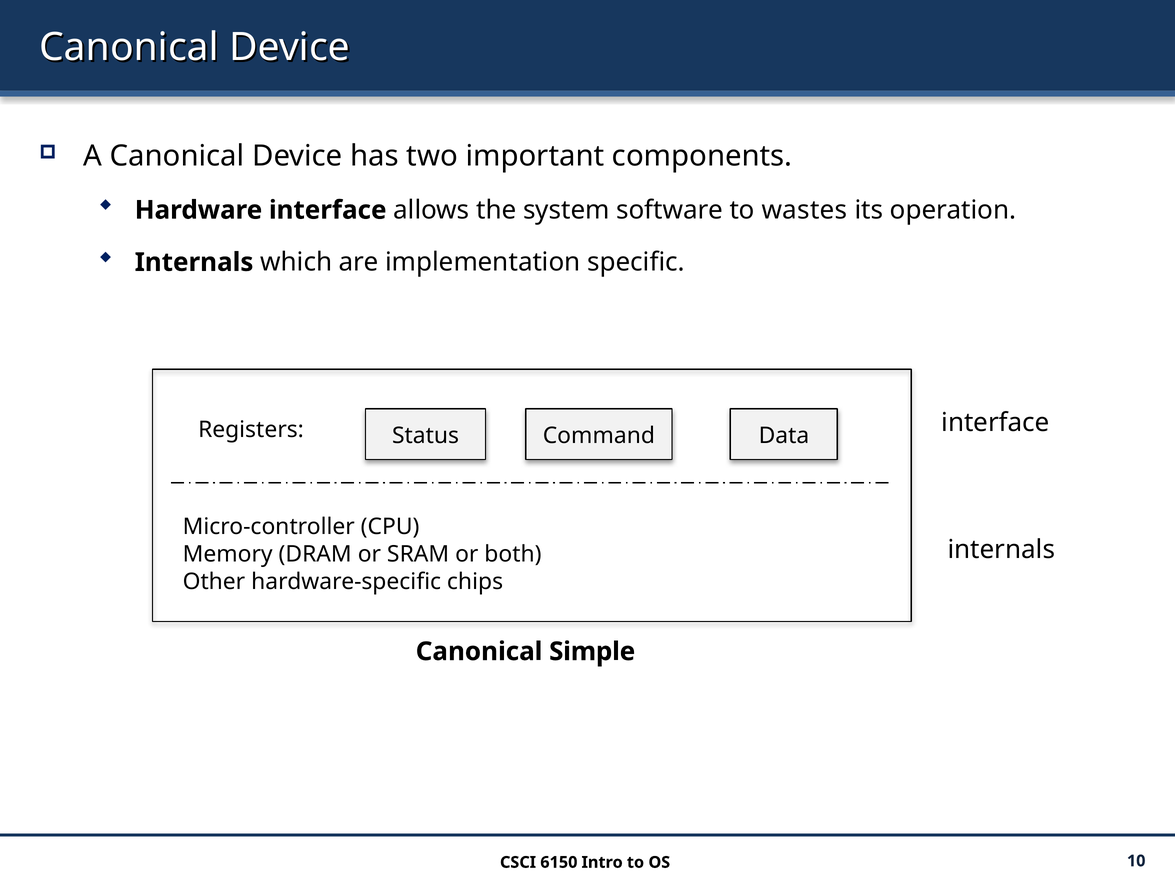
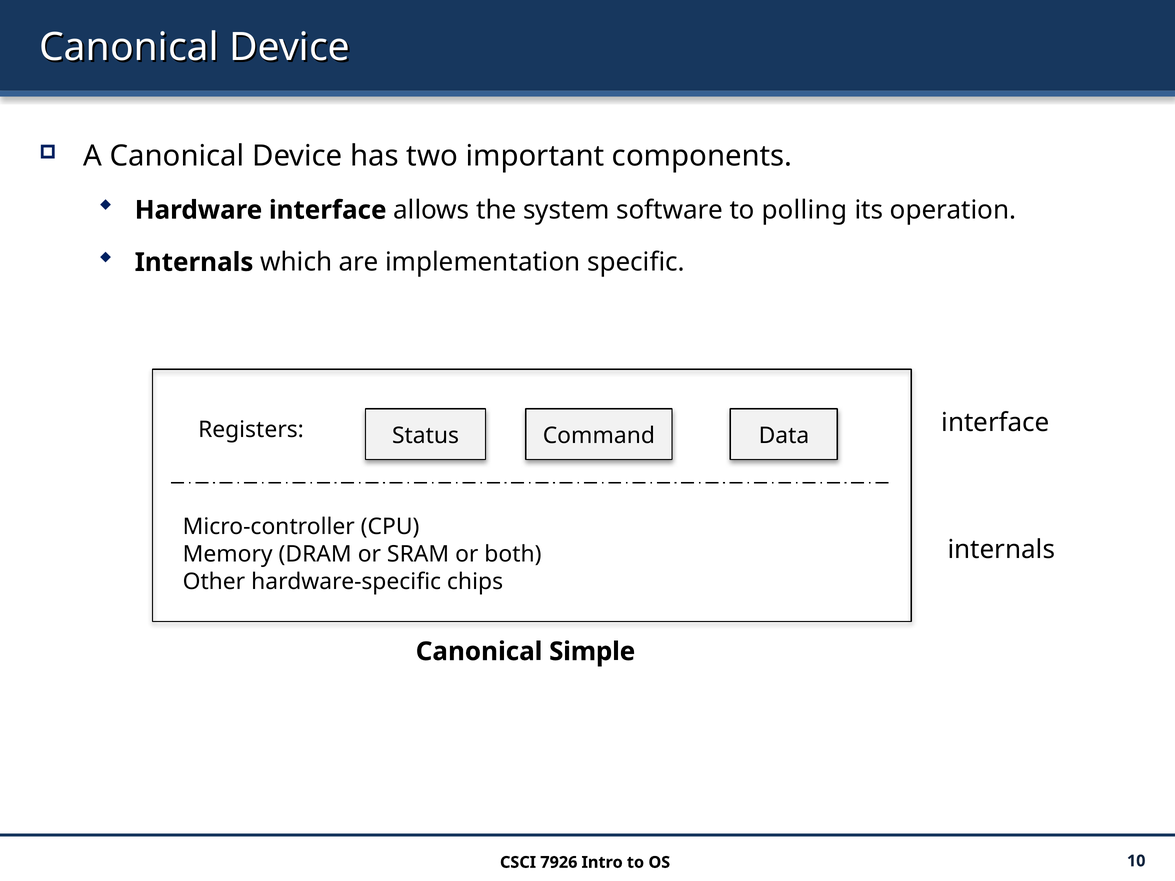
wastes: wastes -> polling
6150: 6150 -> 7926
